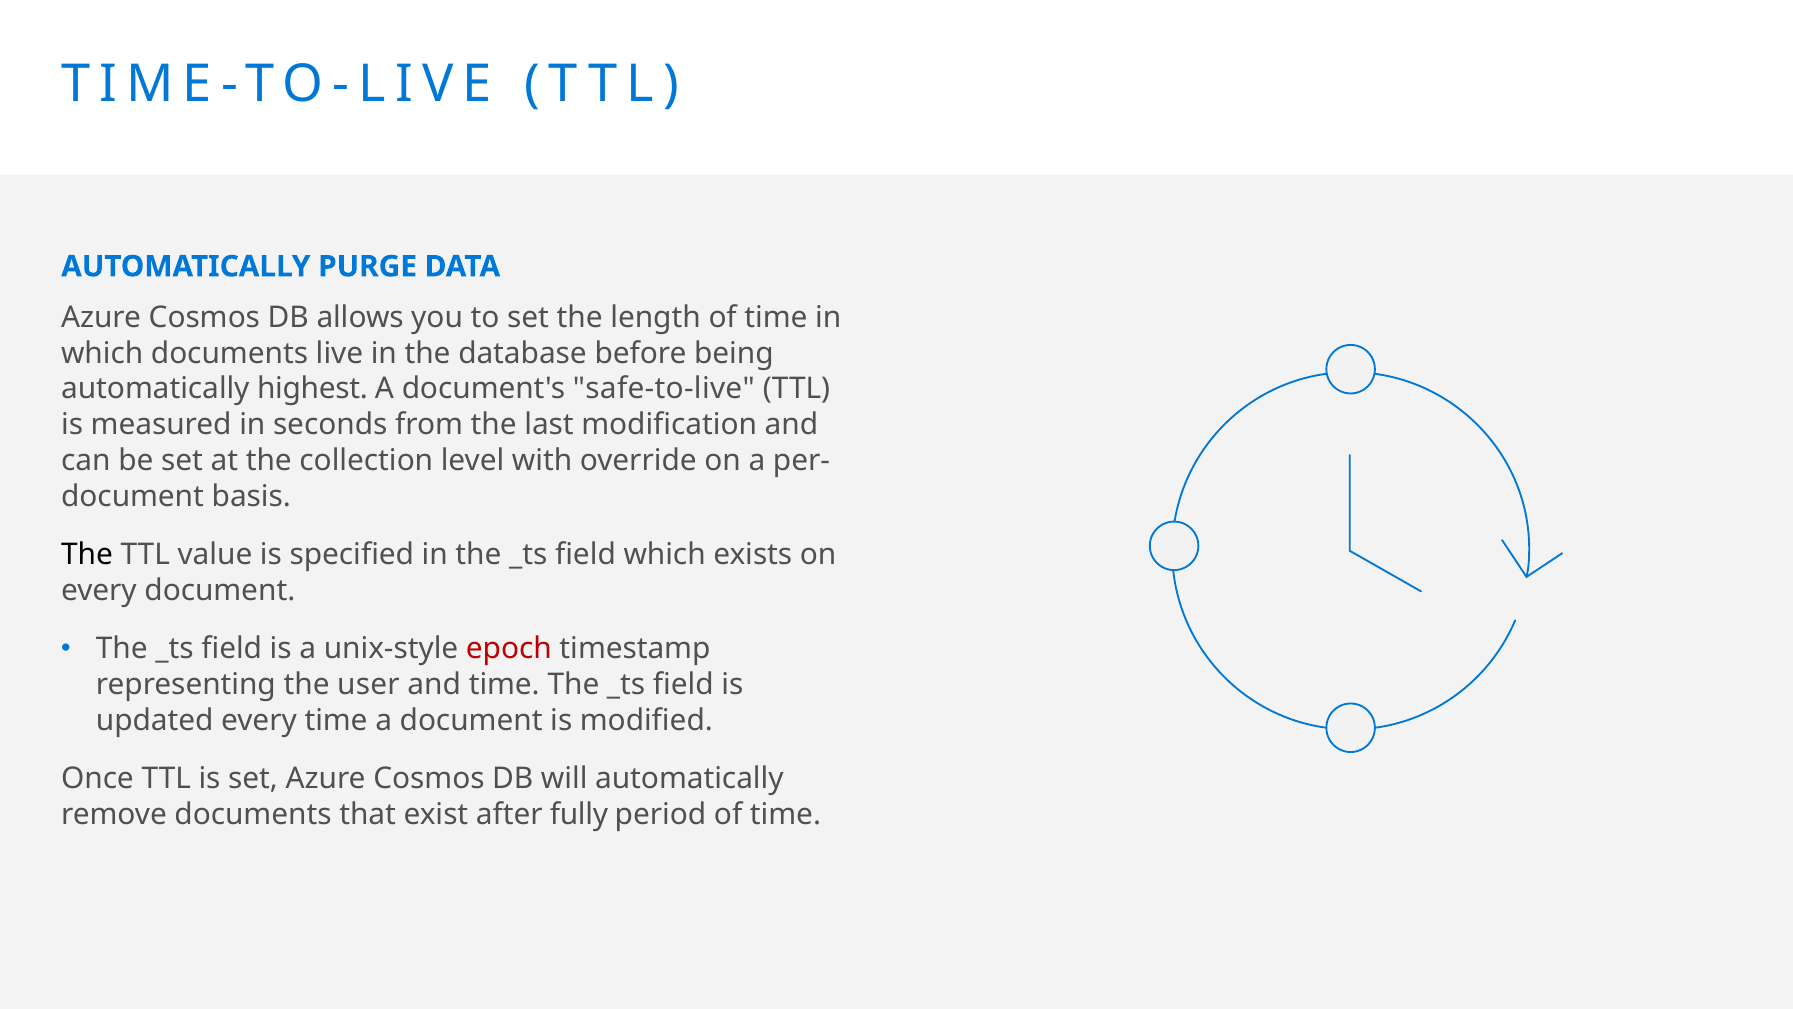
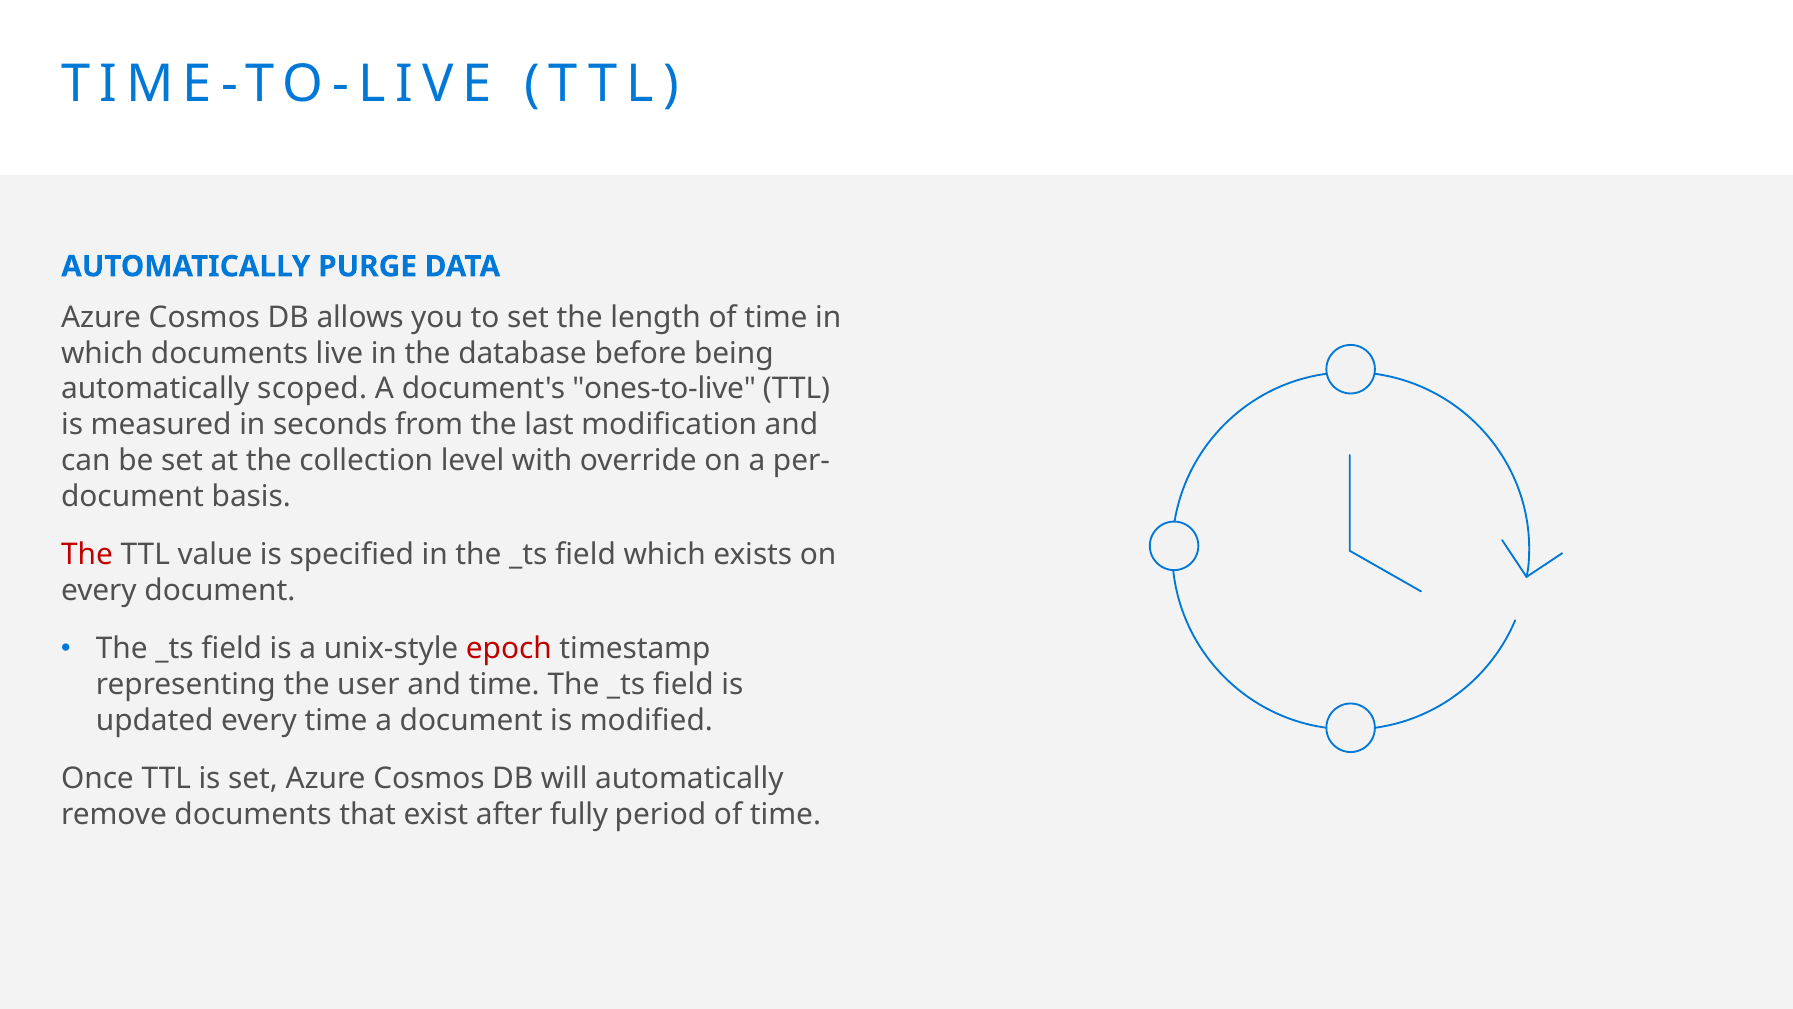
highest: highest -> scoped
safe-to-live: safe-to-live -> ones-to-live
The at (87, 555) colour: black -> red
